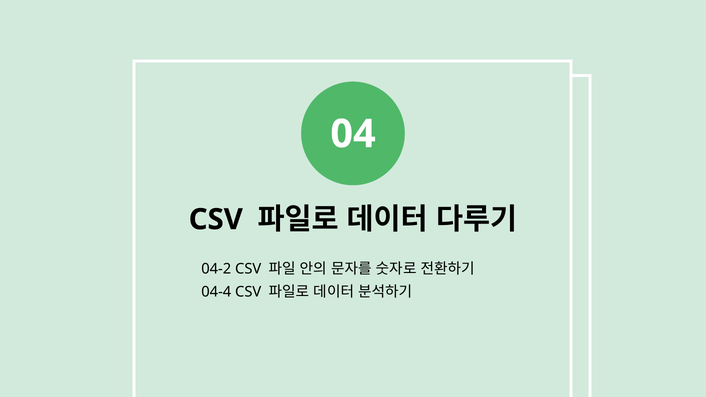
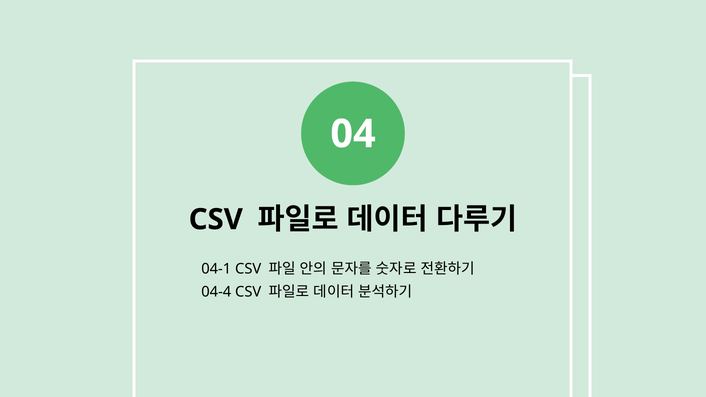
04-2: 04-2 -> 04-1
